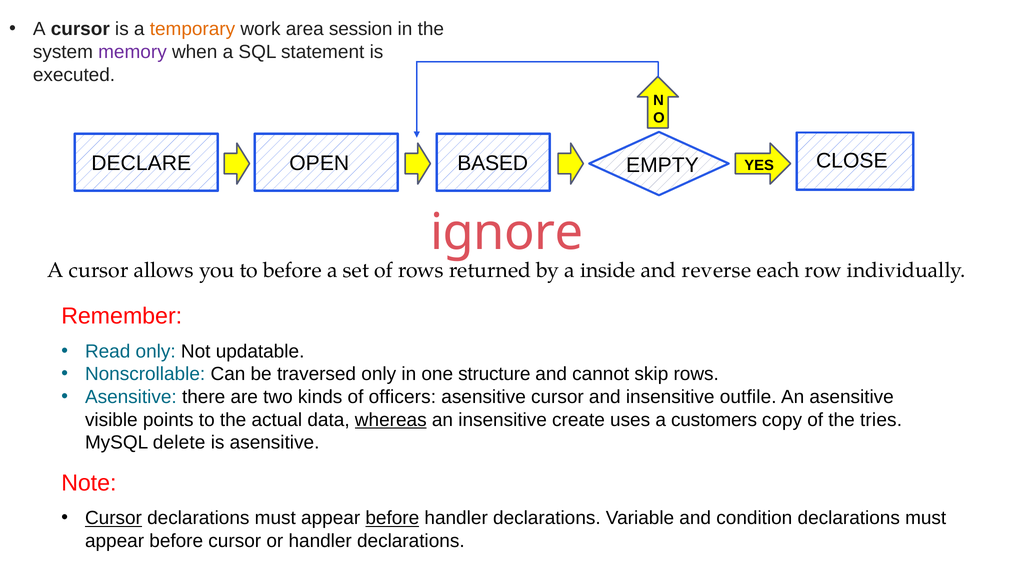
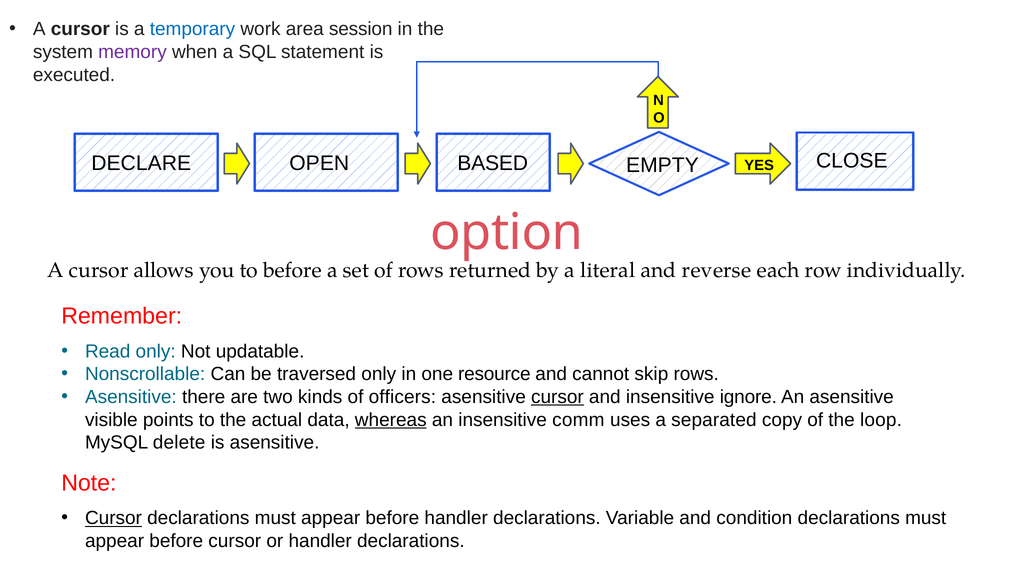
temporary colour: orange -> blue
ignore: ignore -> option
inside: inside -> literal
structure: structure -> resource
cursor at (557, 397) underline: none -> present
outfile: outfile -> ignore
create: create -> comm
customers: customers -> separated
tries: tries -> loop
before at (392, 518) underline: present -> none
